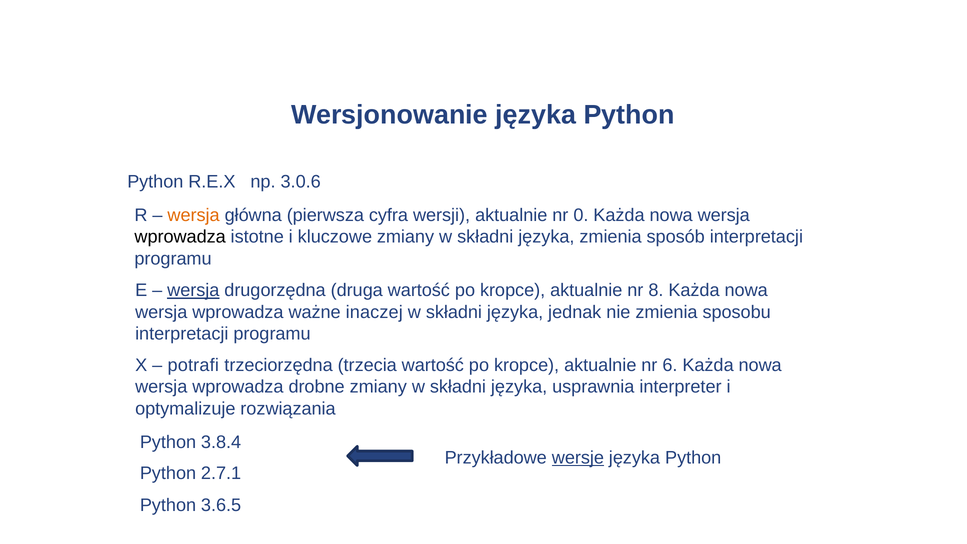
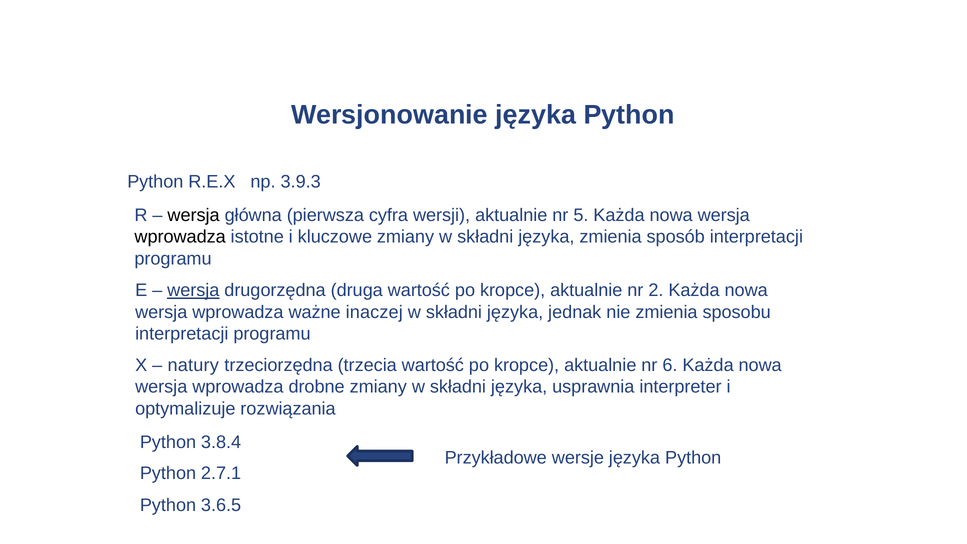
3.0.6: 3.0.6 -> 3.9.3
wersja at (194, 215) colour: orange -> black
0: 0 -> 5
8: 8 -> 2
potrafi: potrafi -> natury
wersje underline: present -> none
